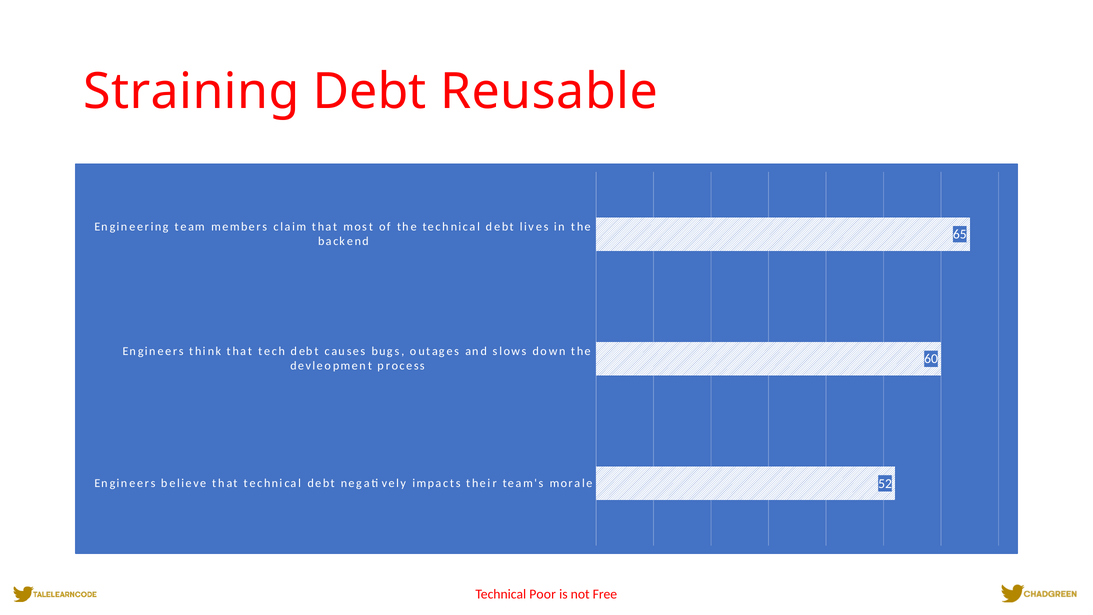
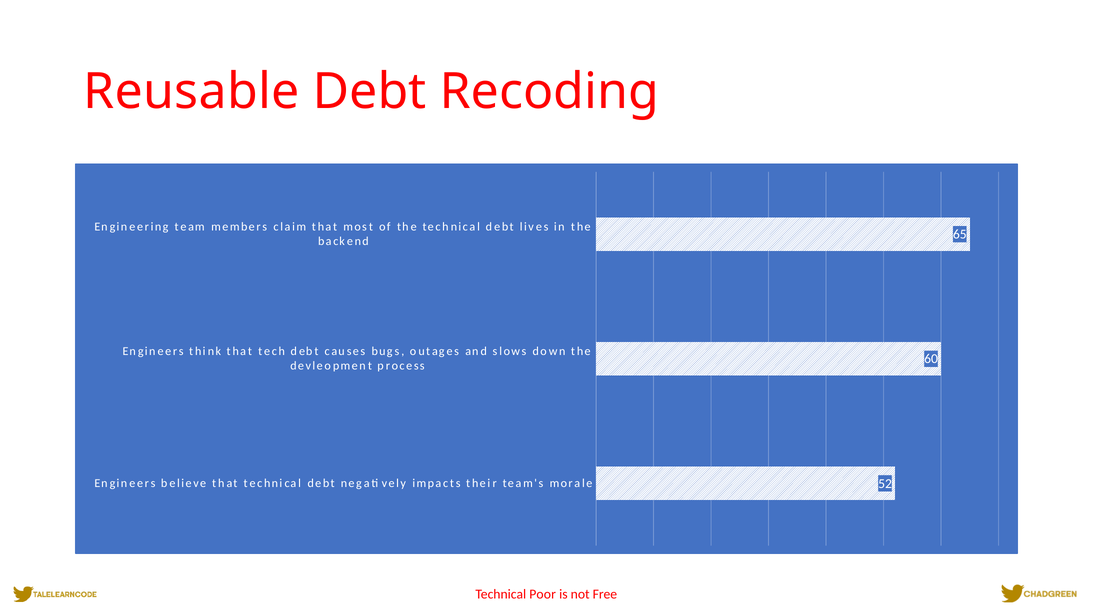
Straining: Straining -> Reusable
Reusable: Reusable -> Recoding
